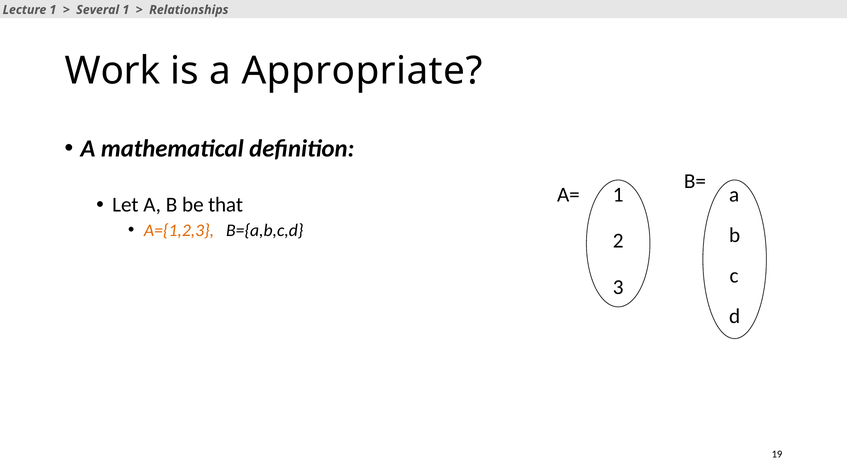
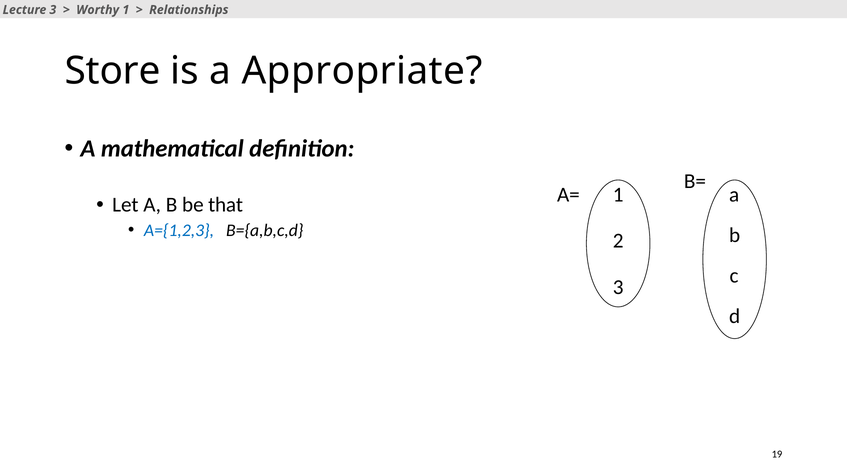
Lecture 1: 1 -> 3
Several: Several -> Worthy
Work: Work -> Store
A={1,2,3 colour: orange -> blue
